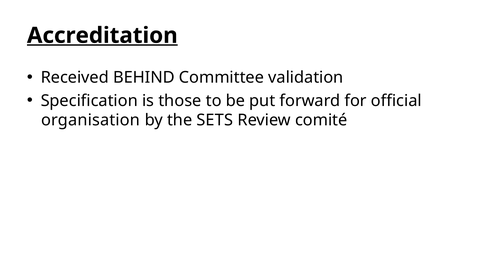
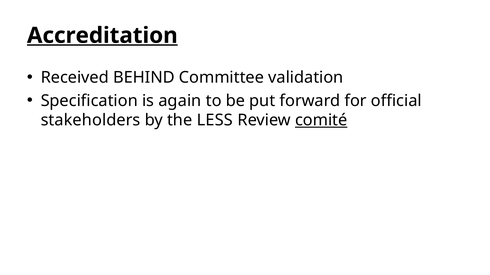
those: those -> again
organisation: organisation -> stakeholders
SETS: SETS -> LESS
comité underline: none -> present
